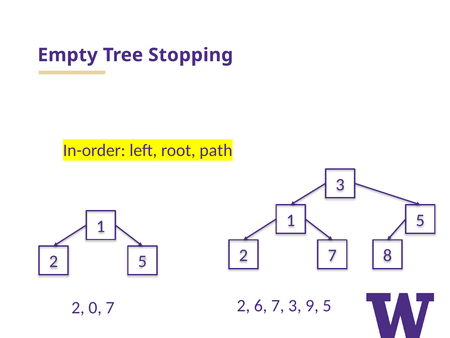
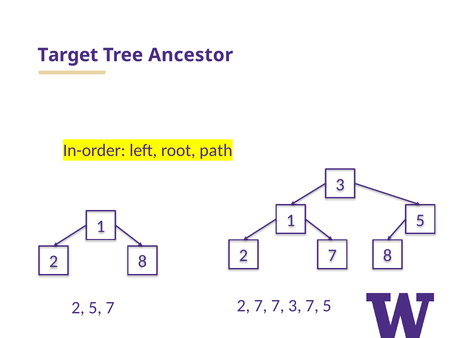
Empty: Empty -> Target
Stopping: Stopping -> Ancestor
2 5: 5 -> 8
2 0: 0 -> 5
7 2 6: 6 -> 7
3 9: 9 -> 7
